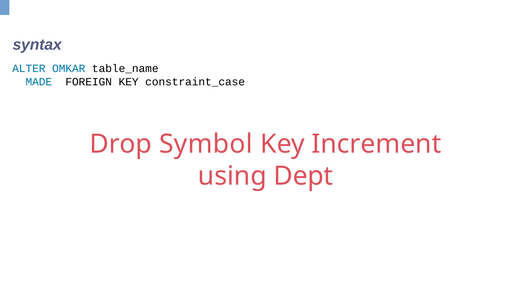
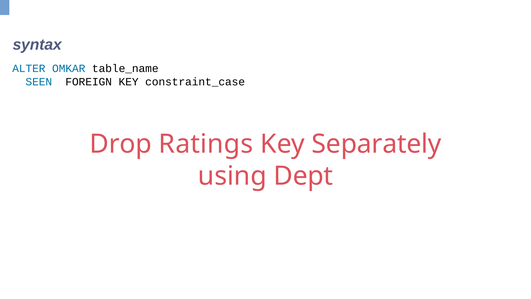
MADE: MADE -> SEEN
Symbol: Symbol -> Ratings
Increment: Increment -> Separately
